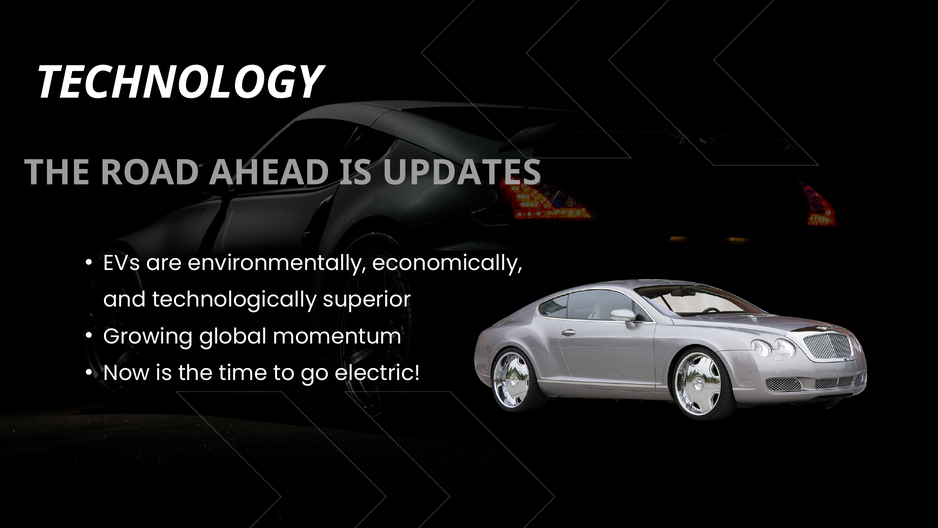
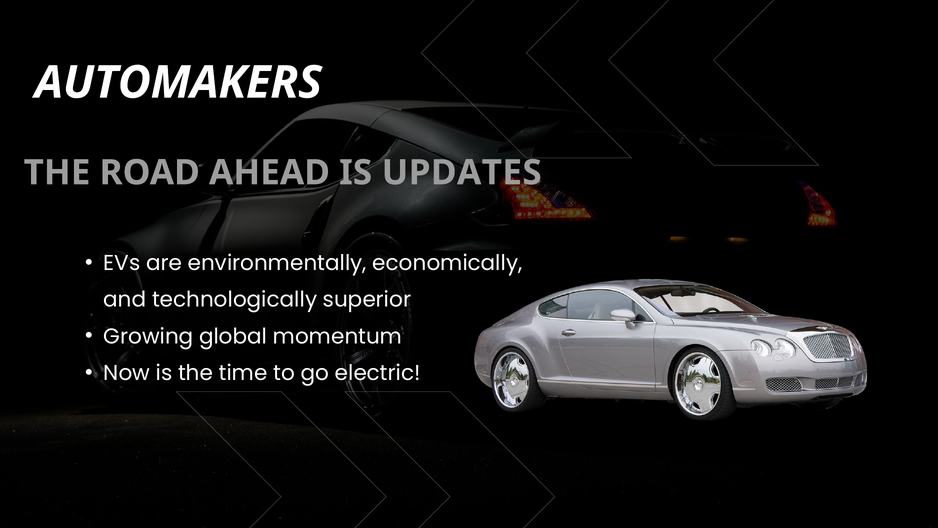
TECHNOLOGY: TECHNOLOGY -> AUTOMAKERS
